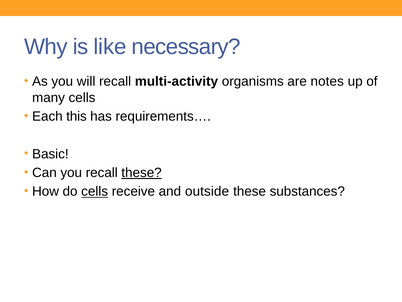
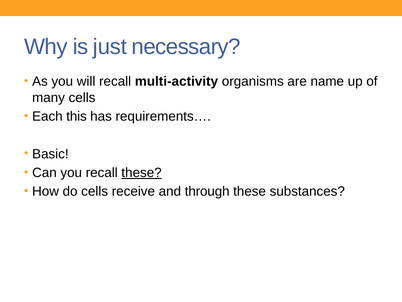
like: like -> just
notes: notes -> name
cells at (95, 191) underline: present -> none
outside: outside -> through
